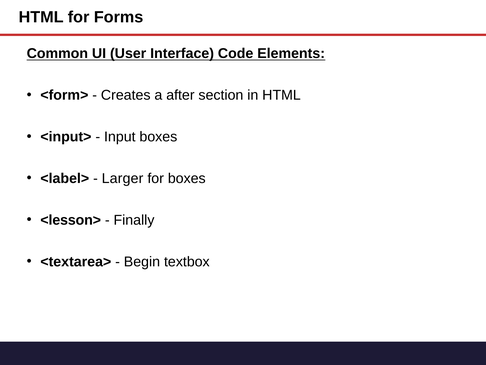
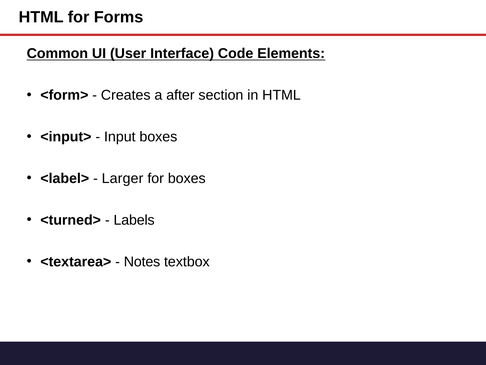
<lesson>: <lesson> -> <turned>
Finally: Finally -> Labels
Begin: Begin -> Notes
